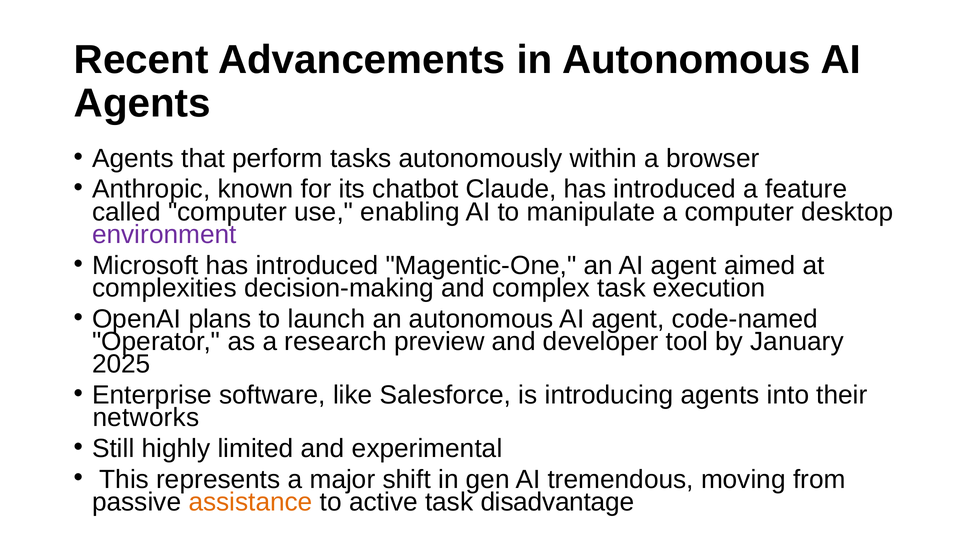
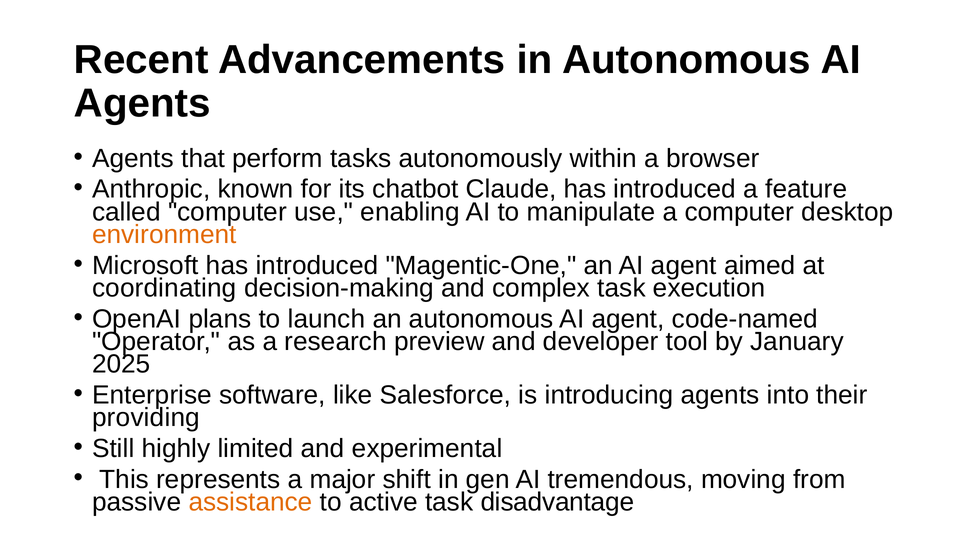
environment colour: purple -> orange
complexities: complexities -> coordinating
networks: networks -> providing
